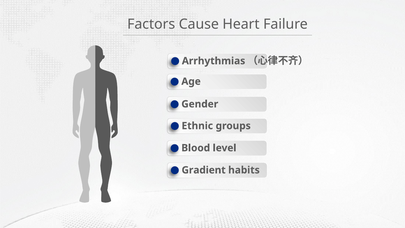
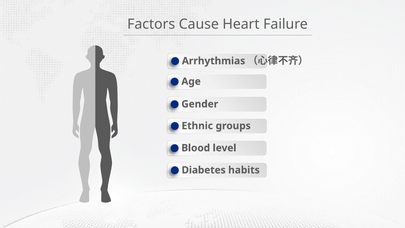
Gradient: Gradient -> Diabetes
